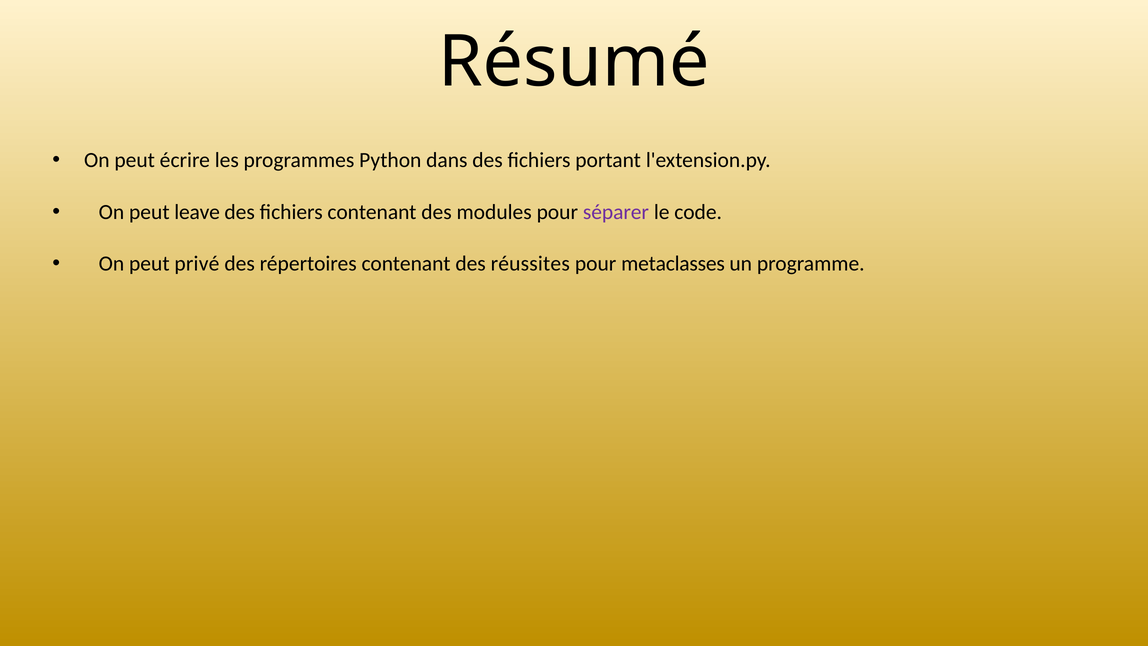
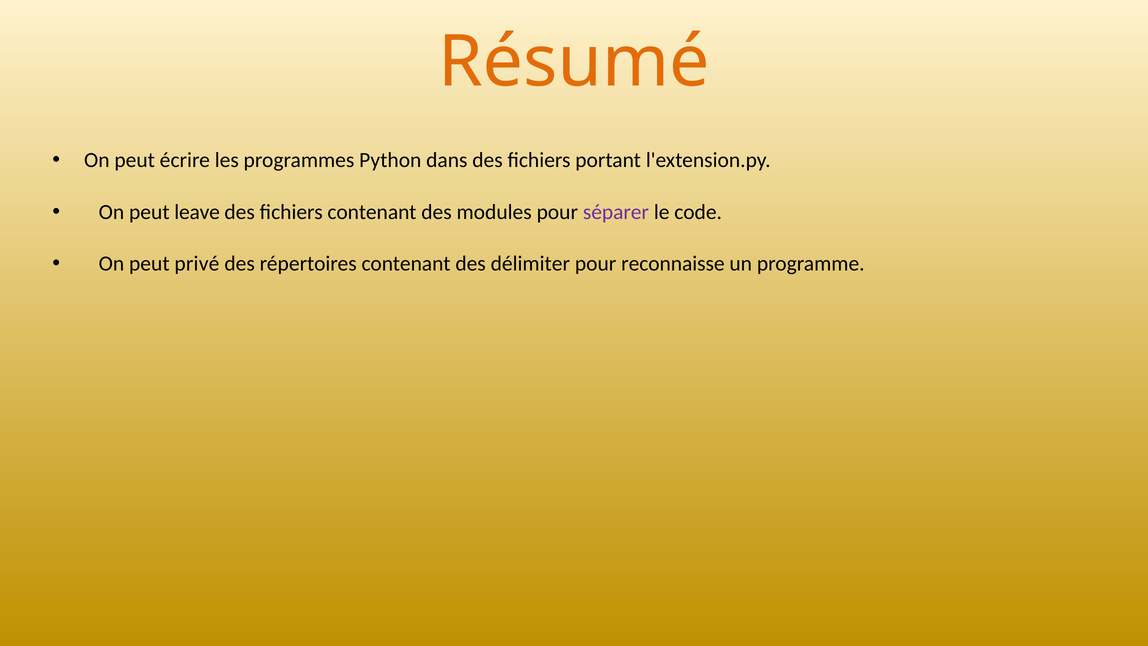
Résumé colour: black -> orange
réussites: réussites -> délimiter
metaclasses: metaclasses -> reconnaisse
